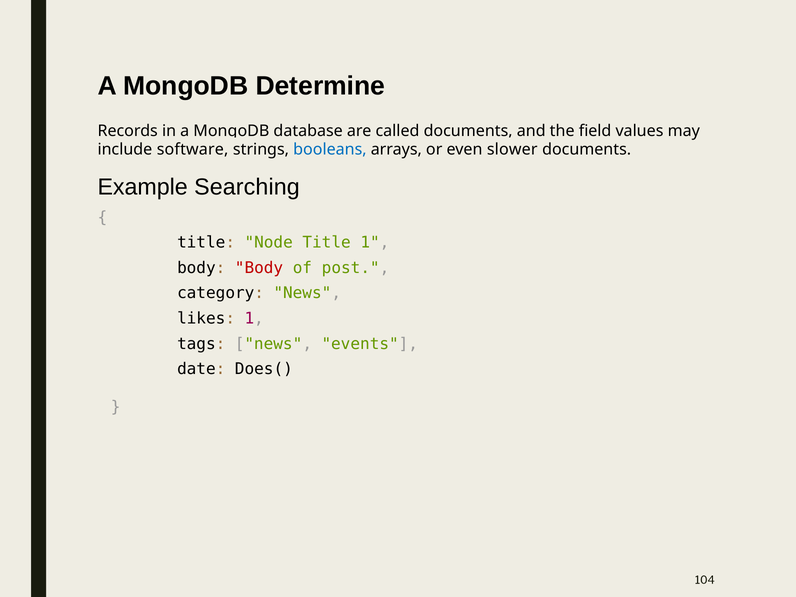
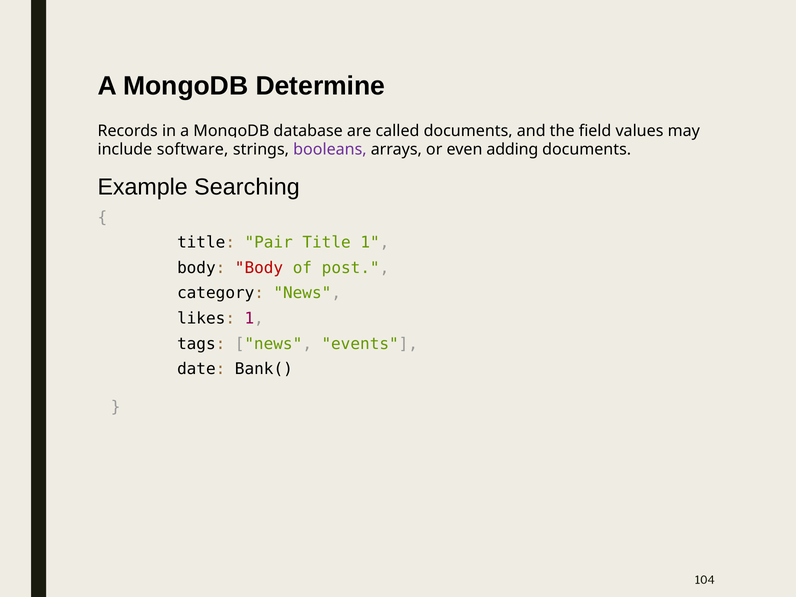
booleans colour: blue -> purple
slower: slower -> adding
Node: Node -> Pair
Does(: Does( -> Bank(
